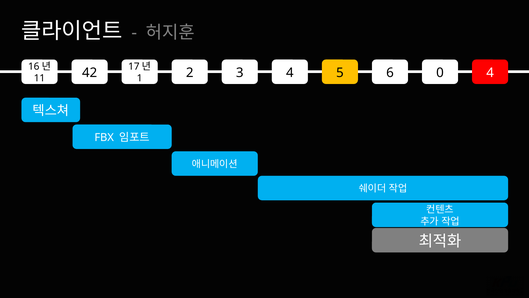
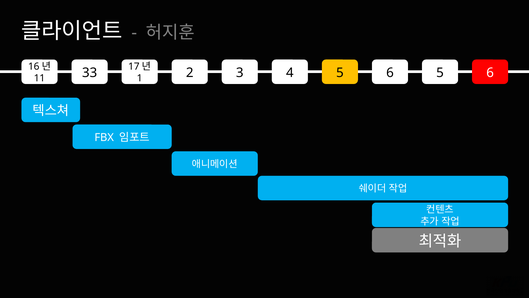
6 0: 0 -> 5
5 4: 4 -> 6
42: 42 -> 33
